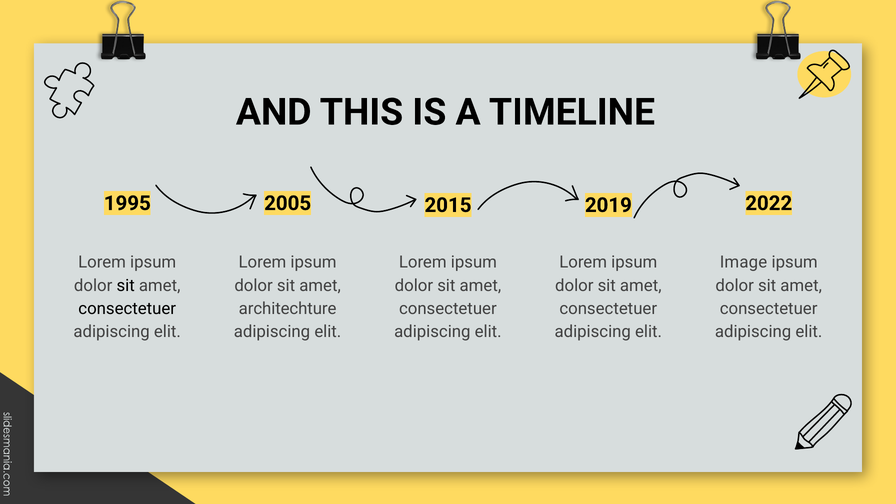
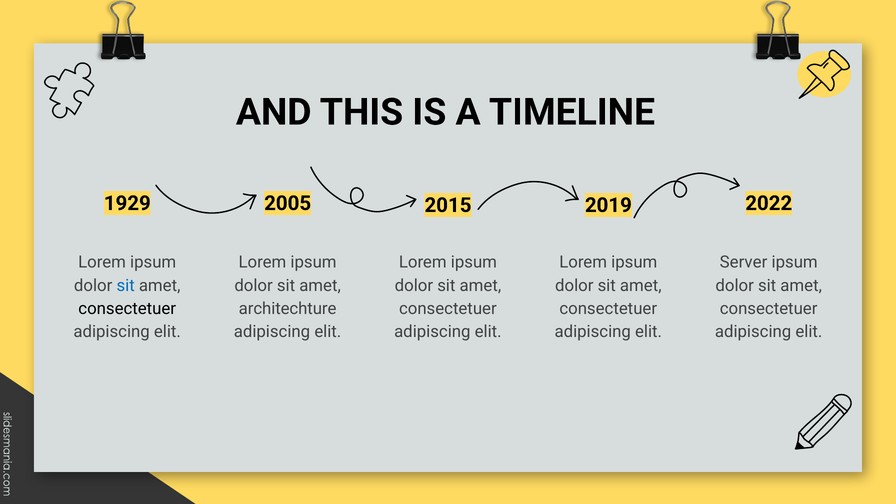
1995: 1995 -> 1929
Image: Image -> Server
sit at (126, 286) colour: black -> blue
